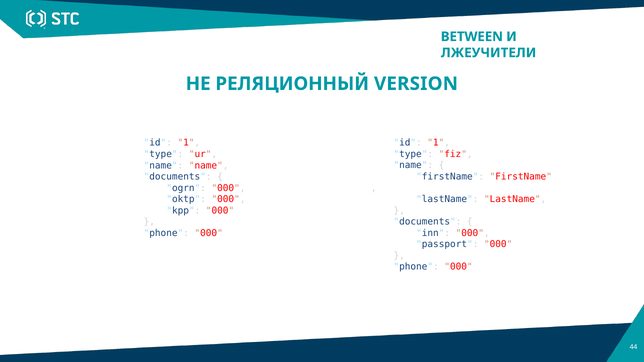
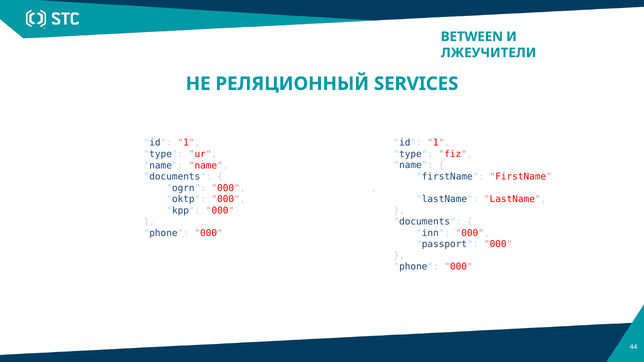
VERSION: VERSION -> SERVICES
